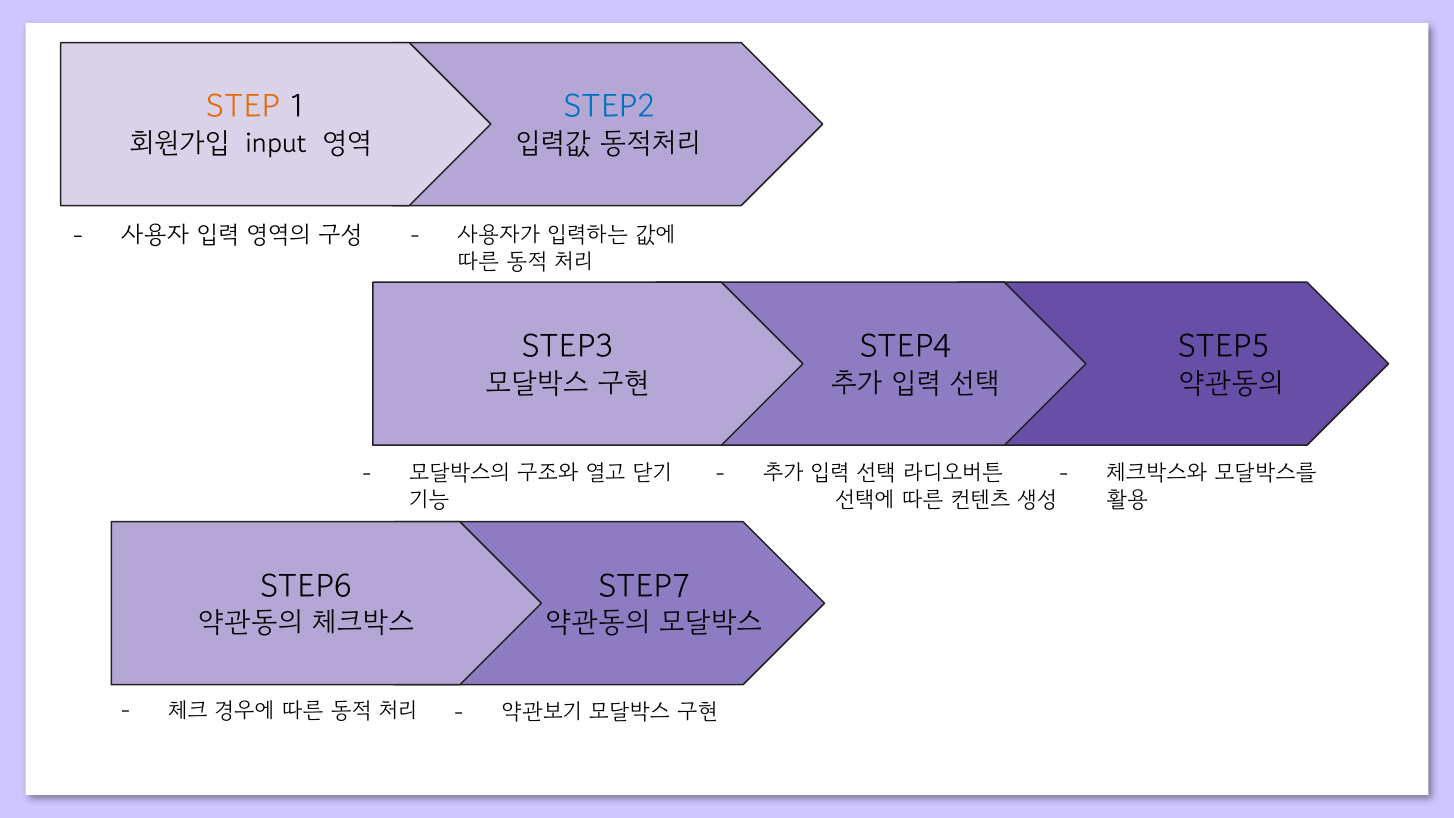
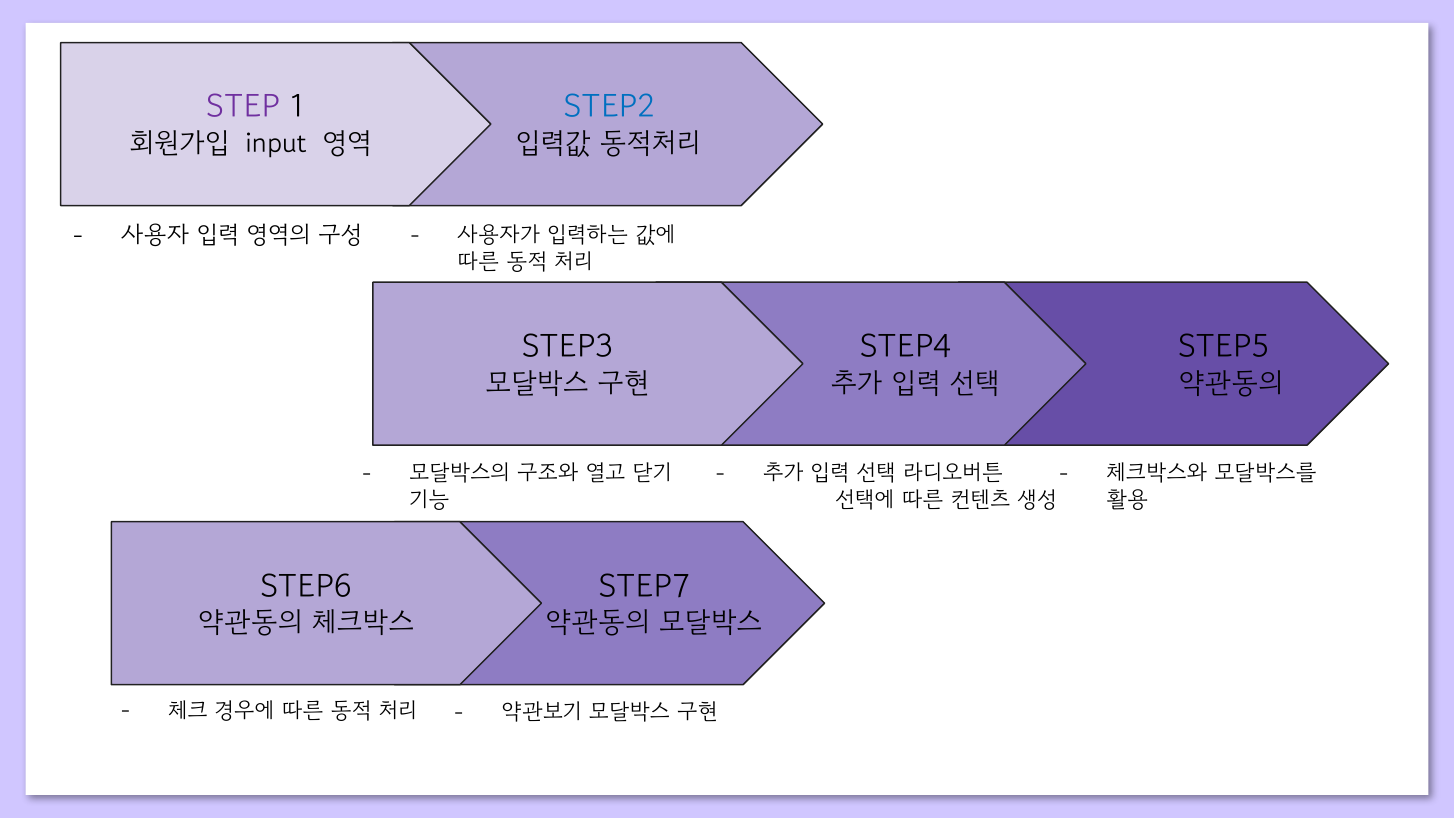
STEP colour: orange -> purple
